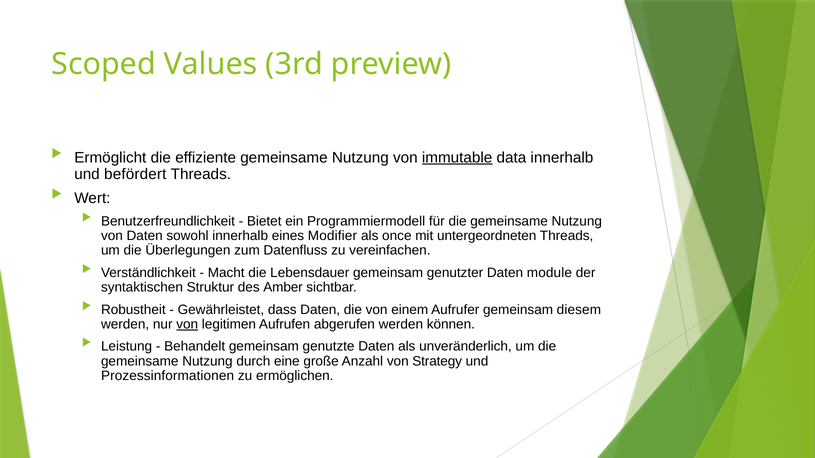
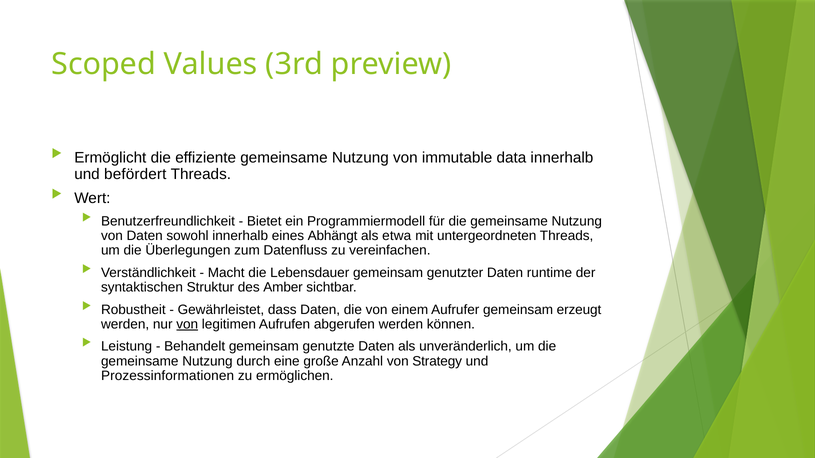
immutable underline: present -> none
Modifier: Modifier -> Abhängt
once: once -> etwa
module: module -> runtime
diesem: diesem -> erzeugt
